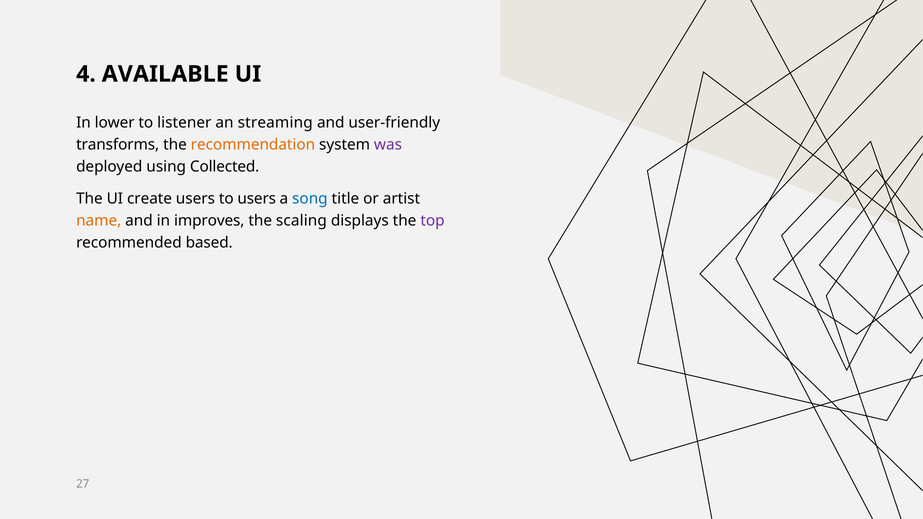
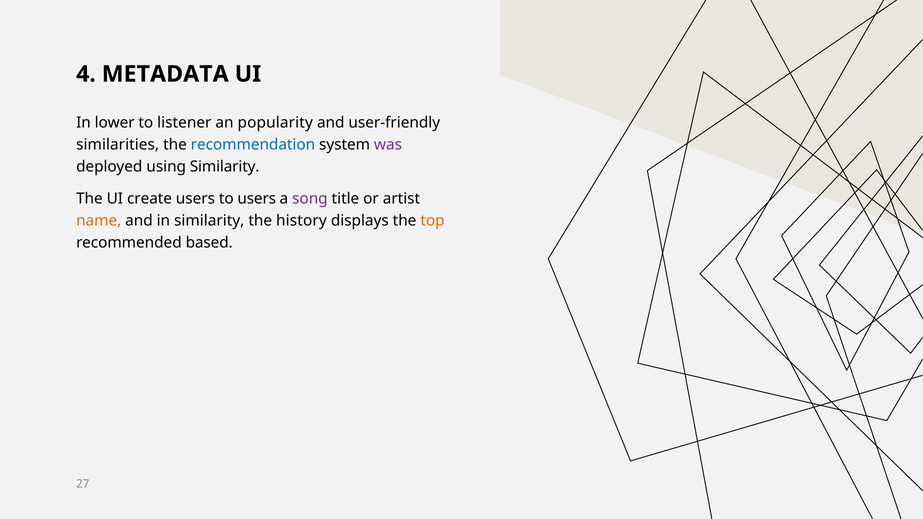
AVAILABLE: AVAILABLE -> METADATA
streaming: streaming -> popularity
transforms: transforms -> similarities
recommendation colour: orange -> blue
using Collected: Collected -> Similarity
song colour: blue -> purple
in improves: improves -> similarity
scaling: scaling -> history
top colour: purple -> orange
